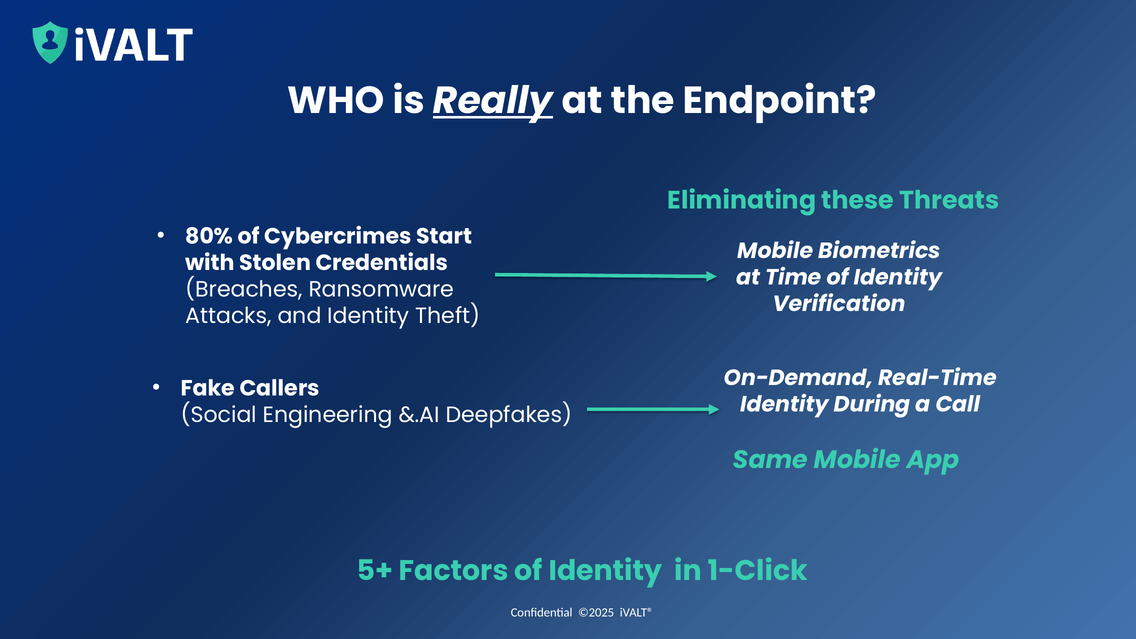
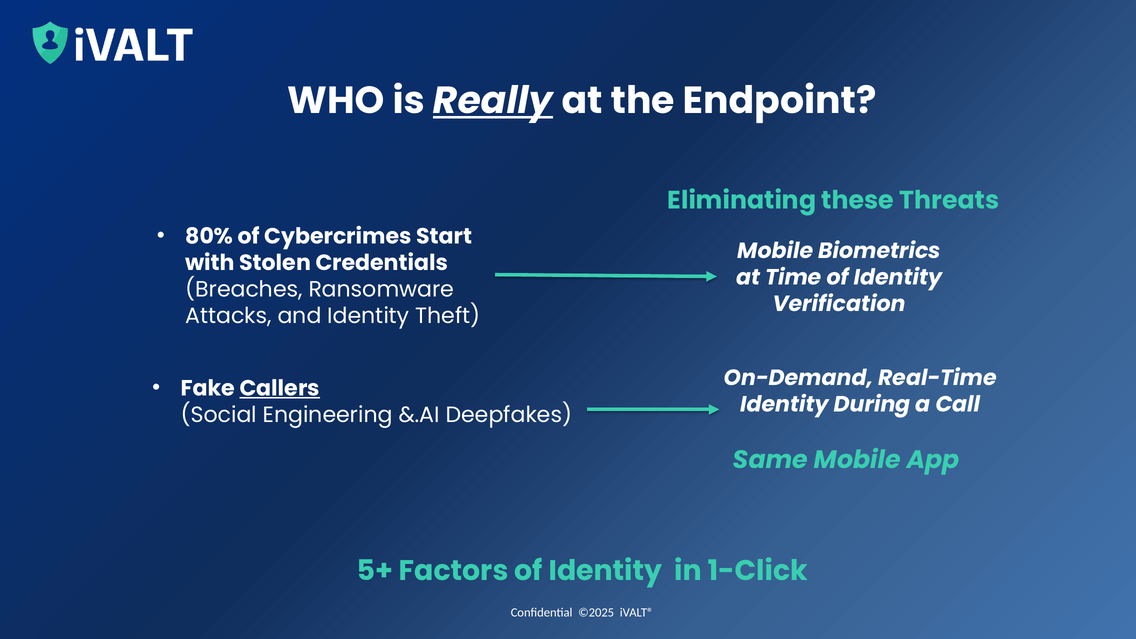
Callers underline: none -> present
